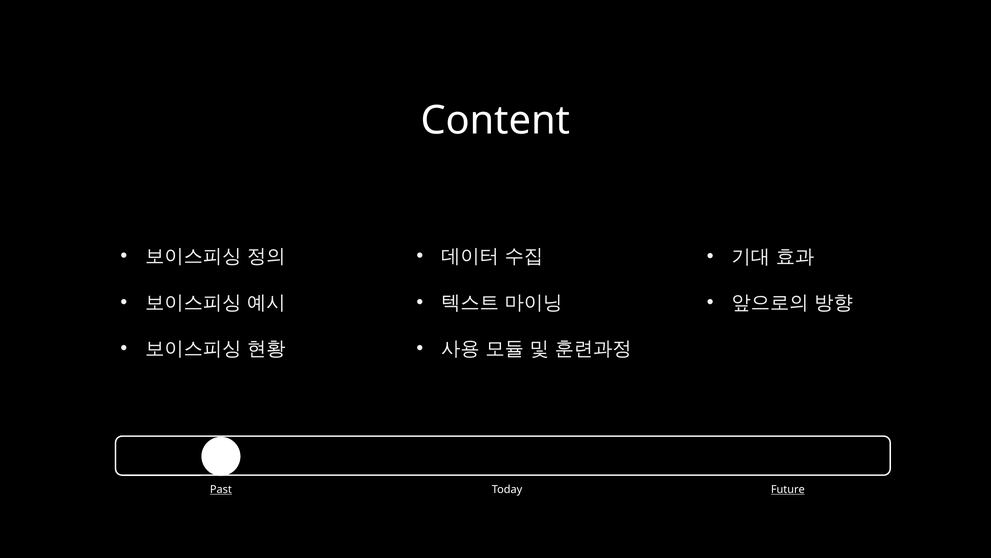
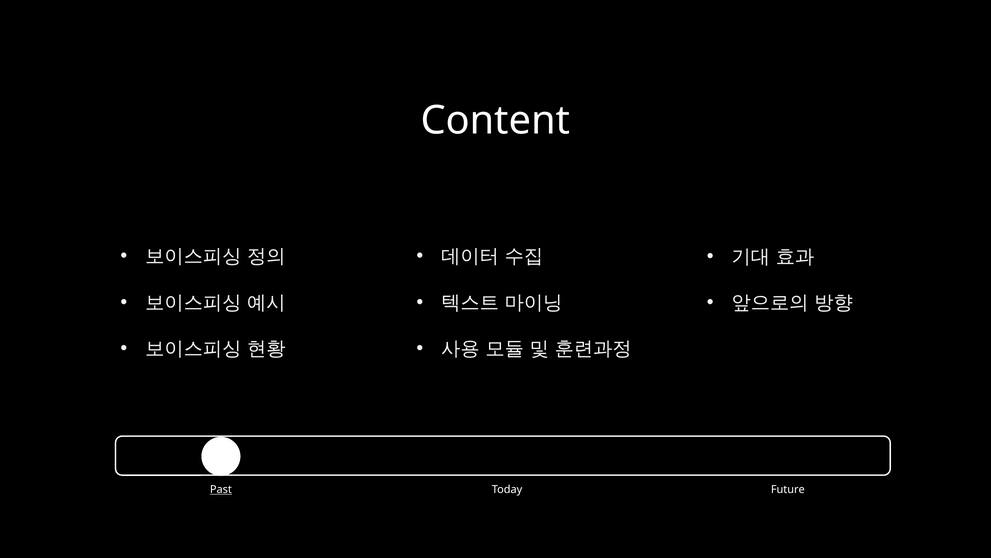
Future underline: present -> none
